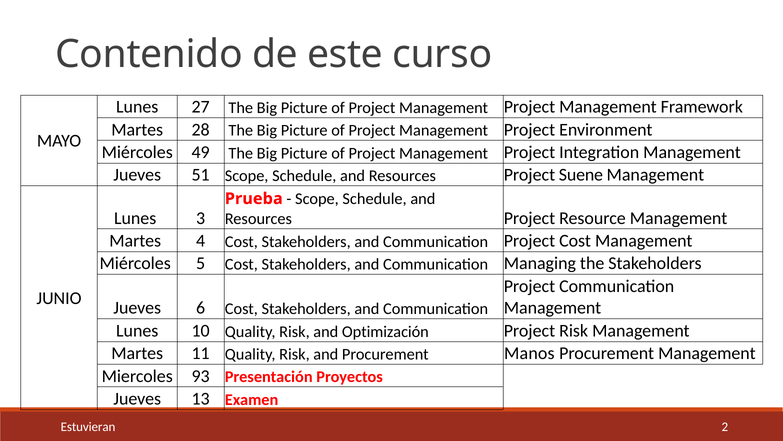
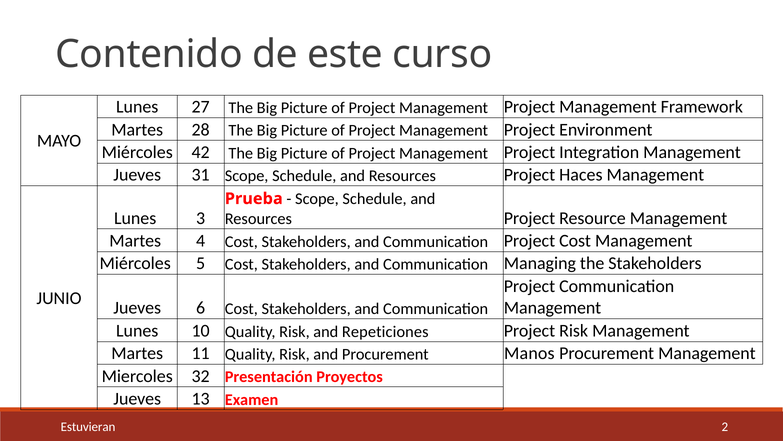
49: 49 -> 42
51: 51 -> 31
Suene: Suene -> Haces
Optimización: Optimización -> Repeticiones
93: 93 -> 32
